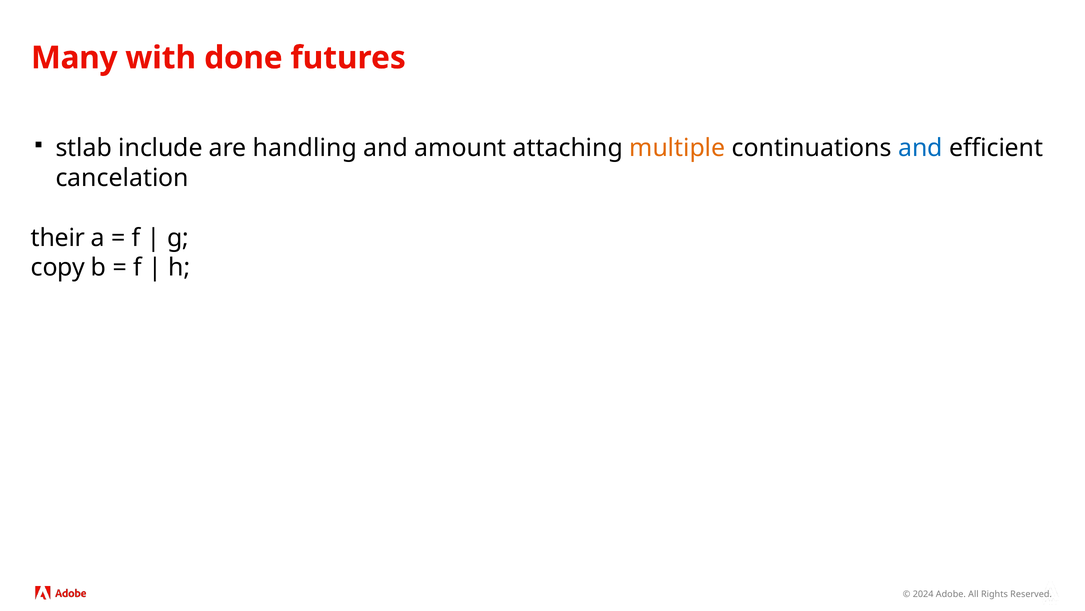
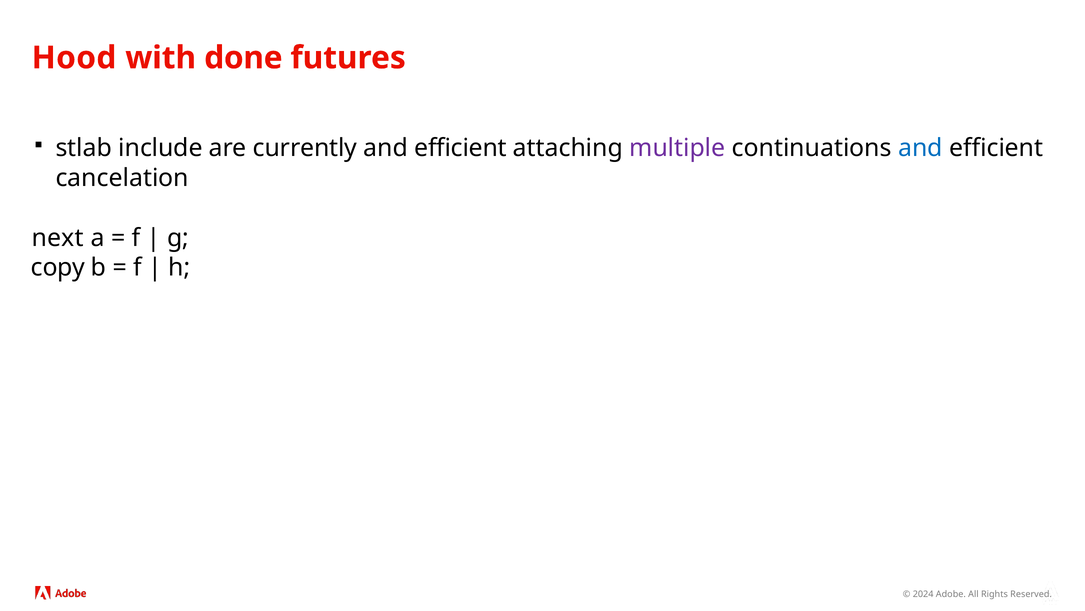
Many: Many -> Hood
handling: handling -> currently
amount at (460, 148): amount -> efficient
multiple colour: orange -> purple
their: their -> next
